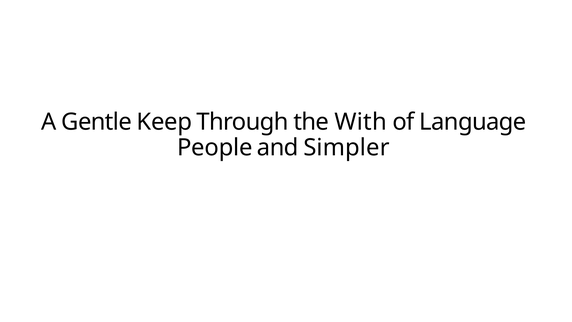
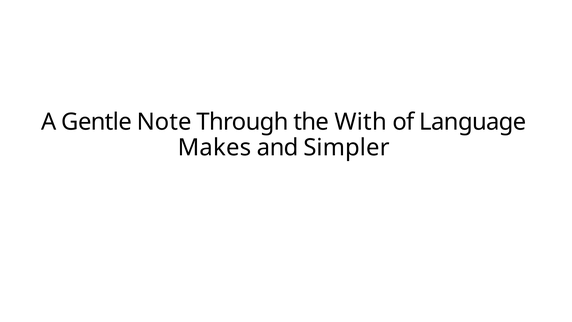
Keep: Keep -> Note
People: People -> Makes
